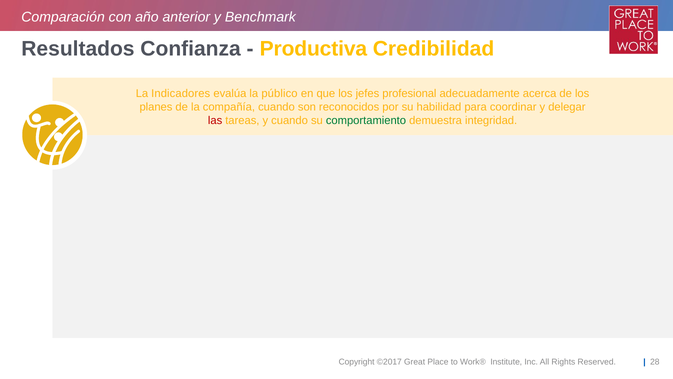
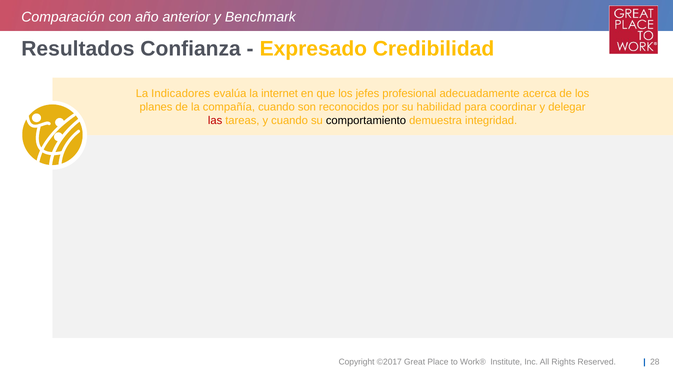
Productiva: Productiva -> Expresado
público: público -> internet
comportamiento colour: green -> black
